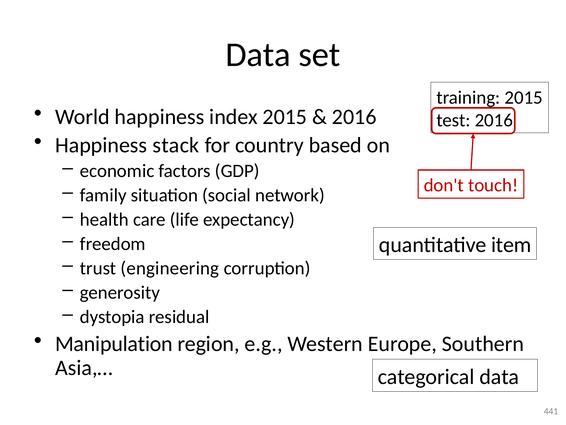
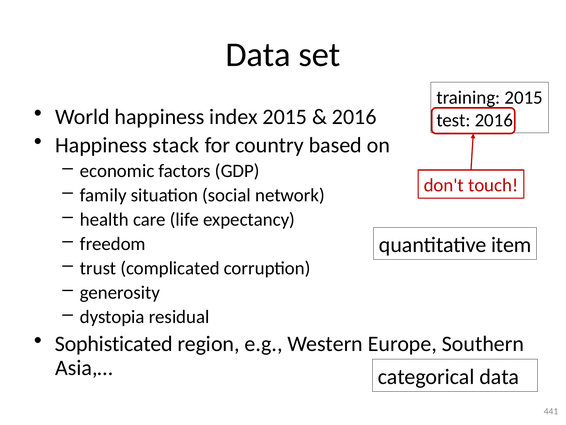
engineering: engineering -> complicated
Manipulation: Manipulation -> Sophisticated
